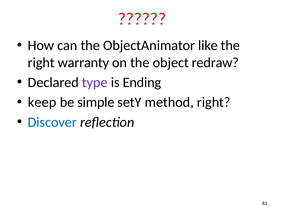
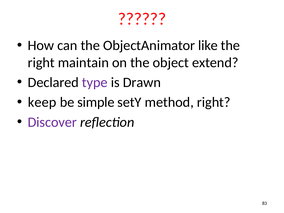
warranty: warranty -> maintain
redraw: redraw -> extend
Ending: Ending -> Drawn
Discover colour: blue -> purple
